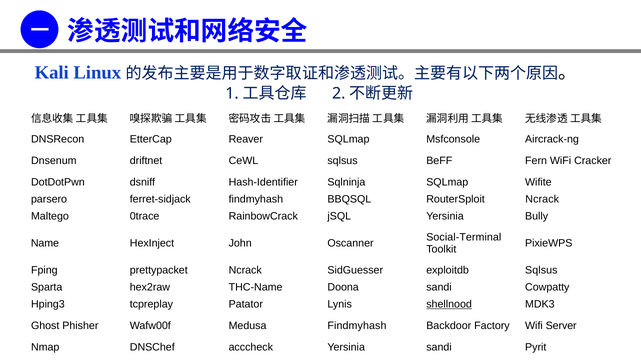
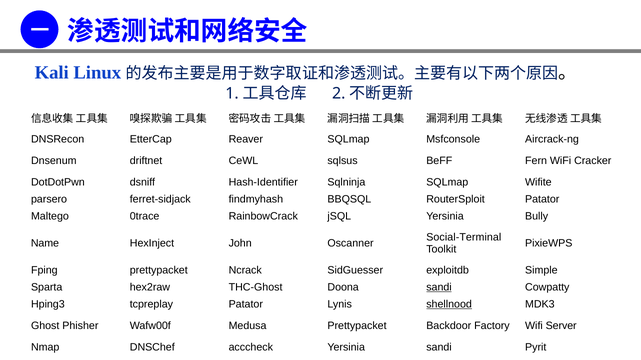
RouterSploit Ncrack: Ncrack -> Patator
exploitdb Sqlsus: Sqlsus -> Simple
THC-Name: THC-Name -> THC-Ghost
sandi at (439, 288) underline: none -> present
Medusa Findmyhash: Findmyhash -> Prettypacket
